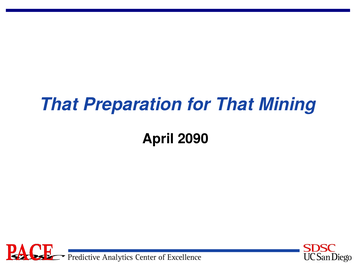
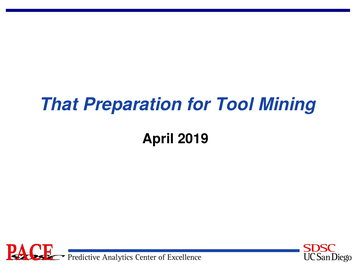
for That: That -> Tool
2090: 2090 -> 2019
